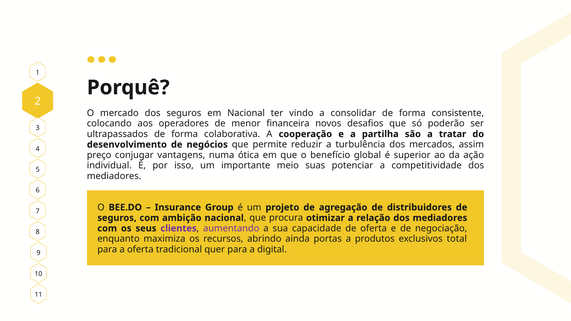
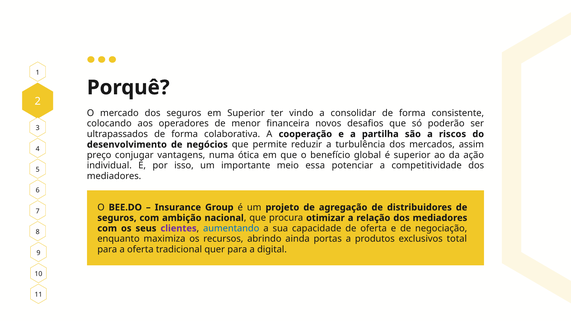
em Nacional: Nacional -> Superior
tratar: tratar -> riscos
suas: suas -> essa
aumentando colour: purple -> blue
